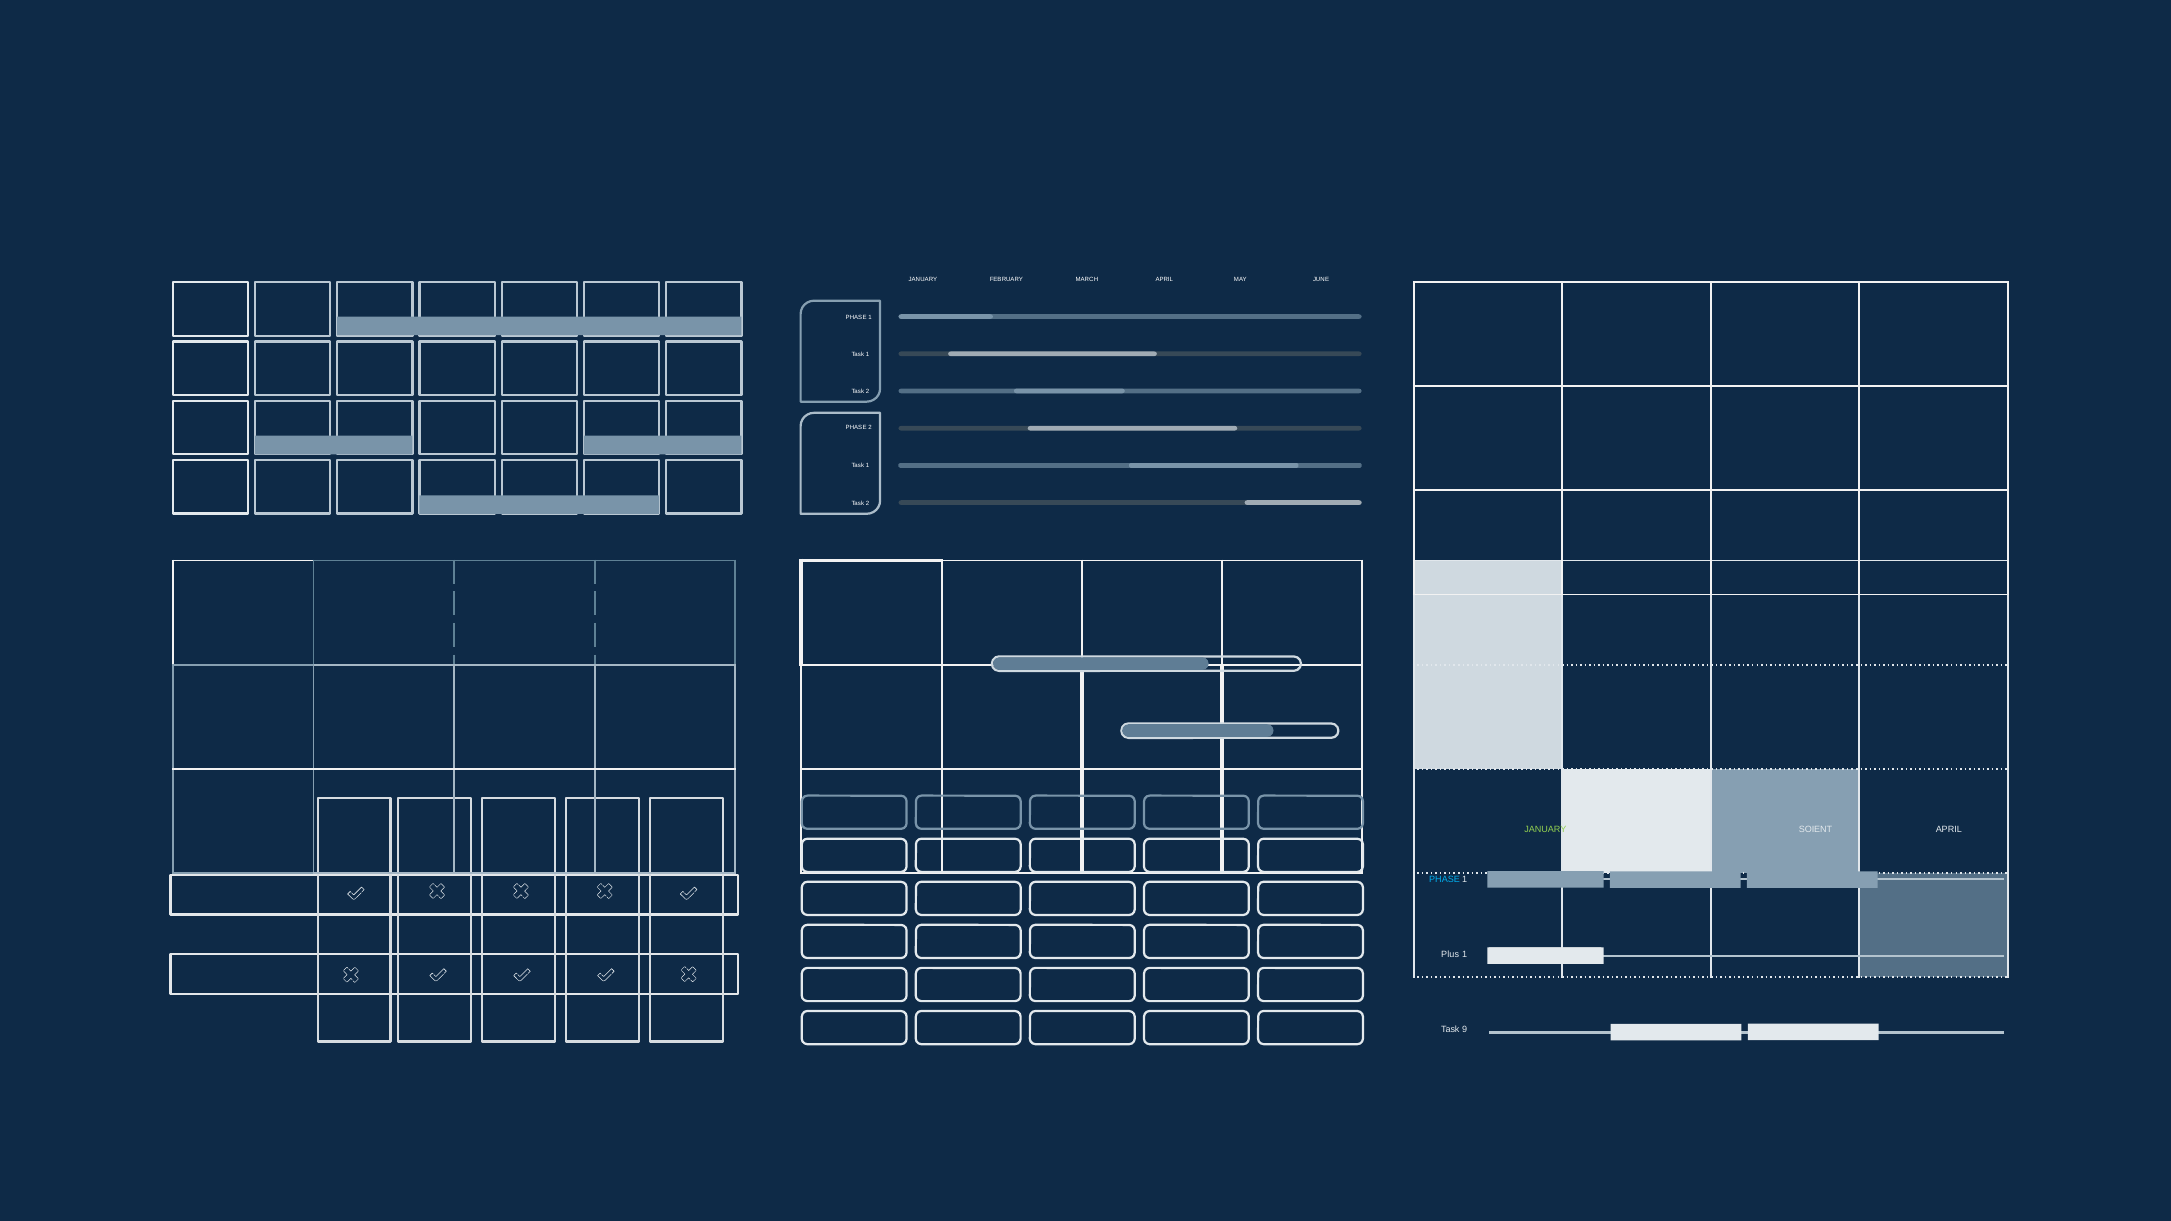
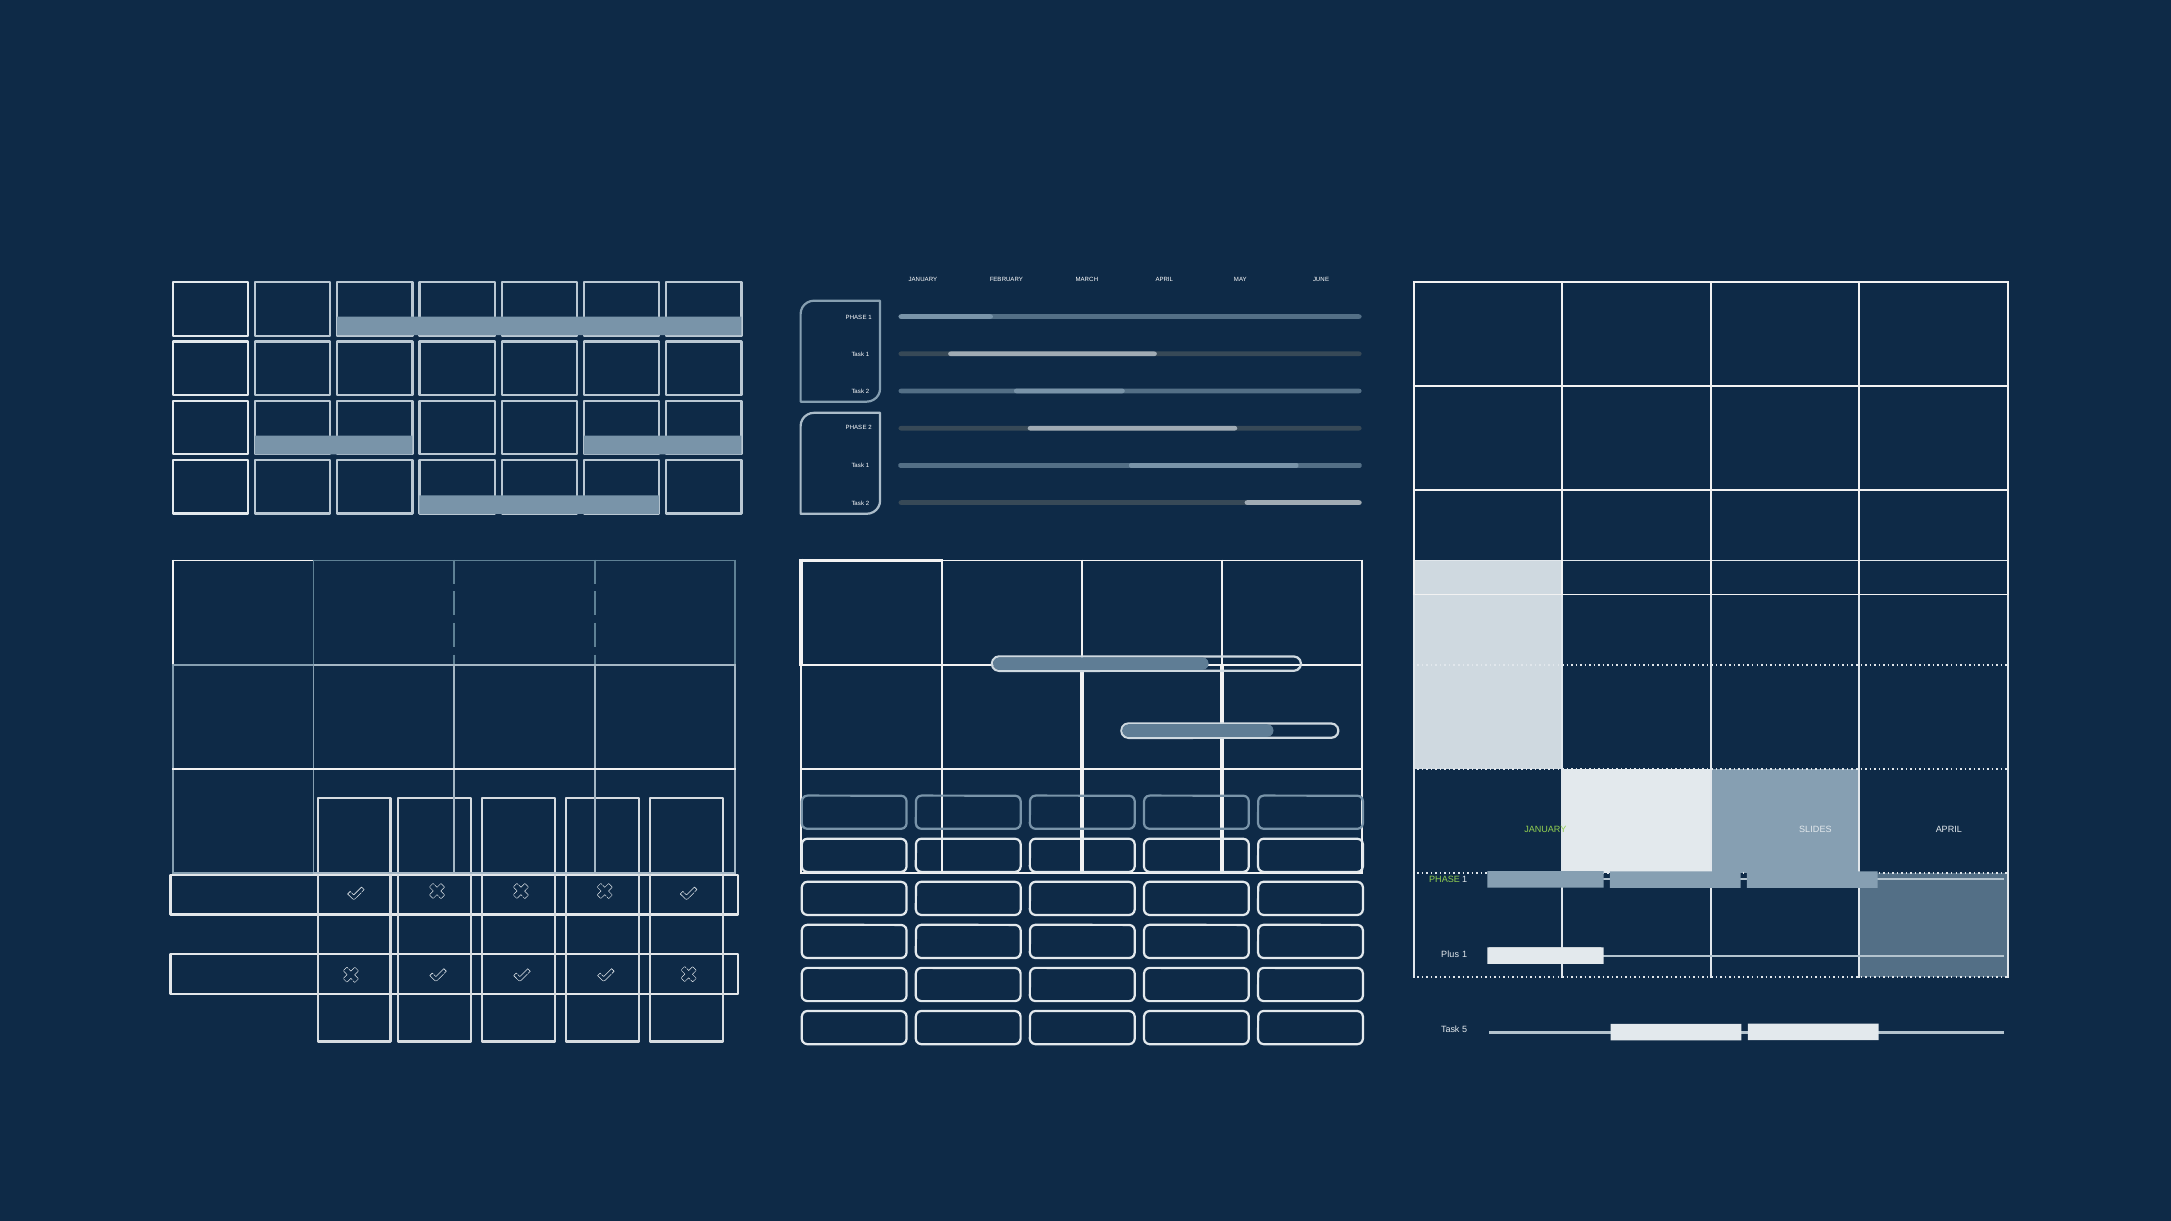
SOIENT: SOIENT -> SLIDES
PHASE at (1445, 880) colour: light blue -> light green
9: 9 -> 5
